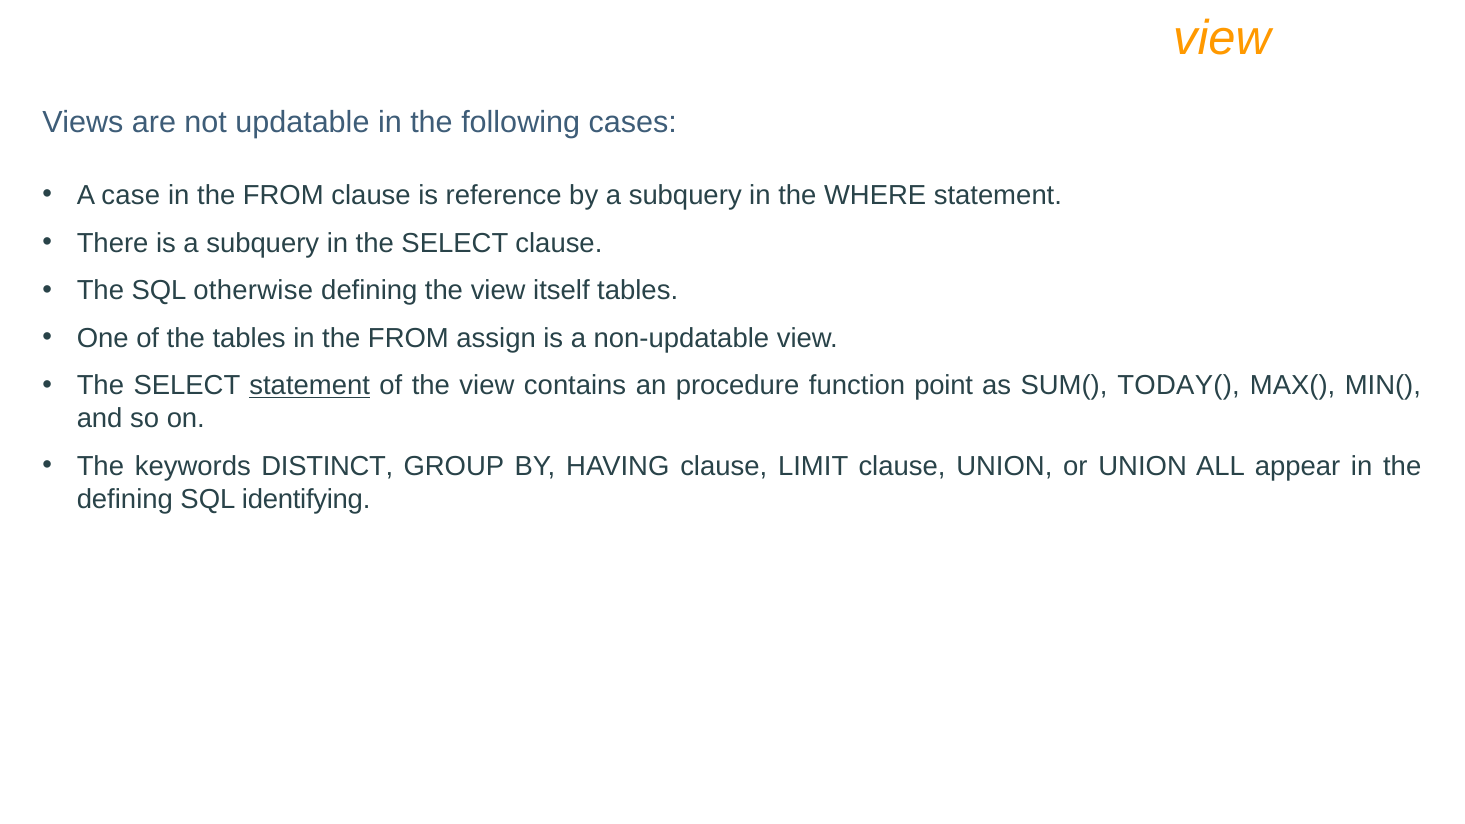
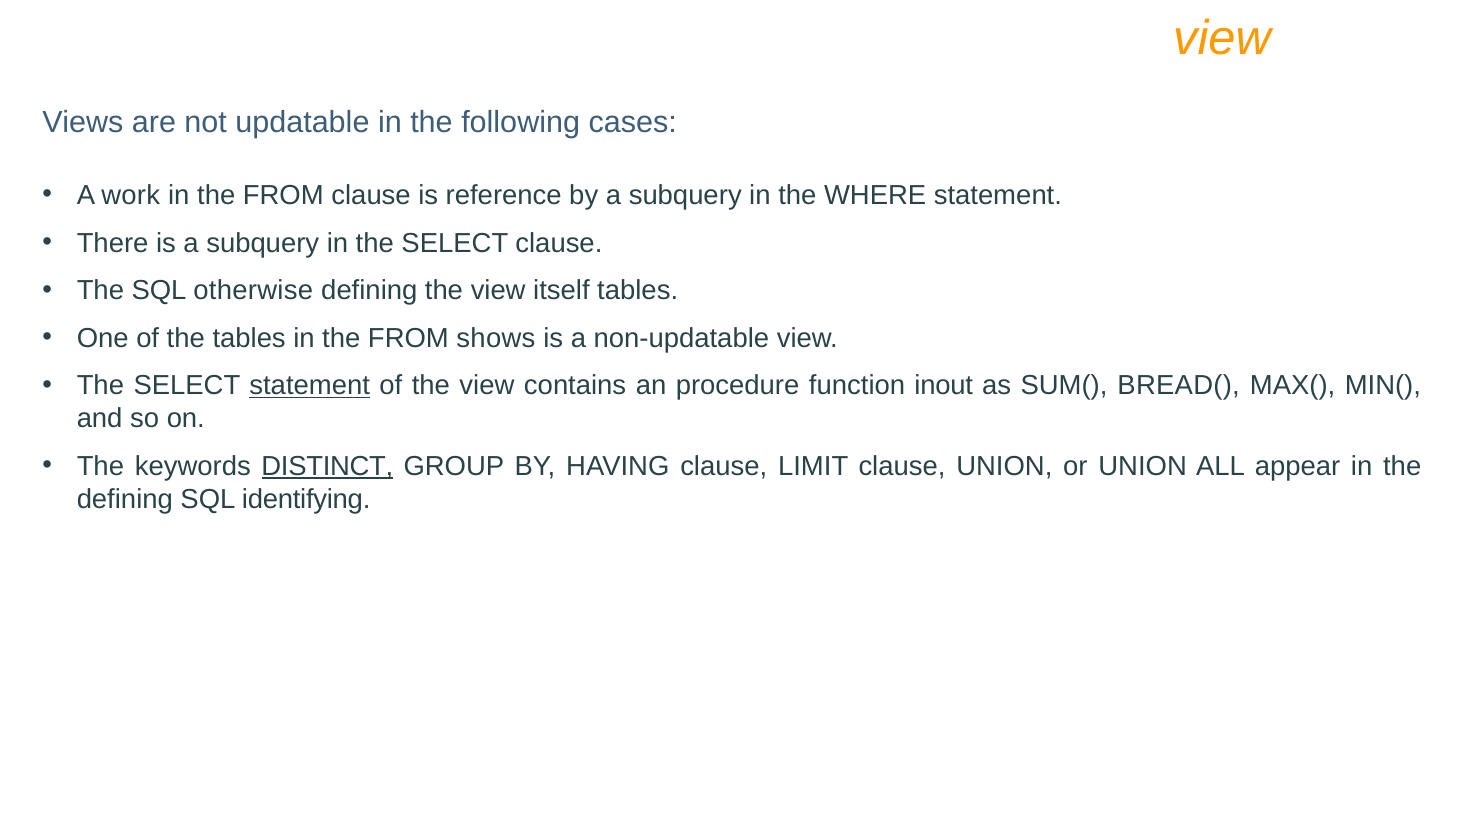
case: case -> work
assign: assign -> shows
point: point -> inout
TODAY(: TODAY( -> BREAD(
DISTINCT underline: none -> present
